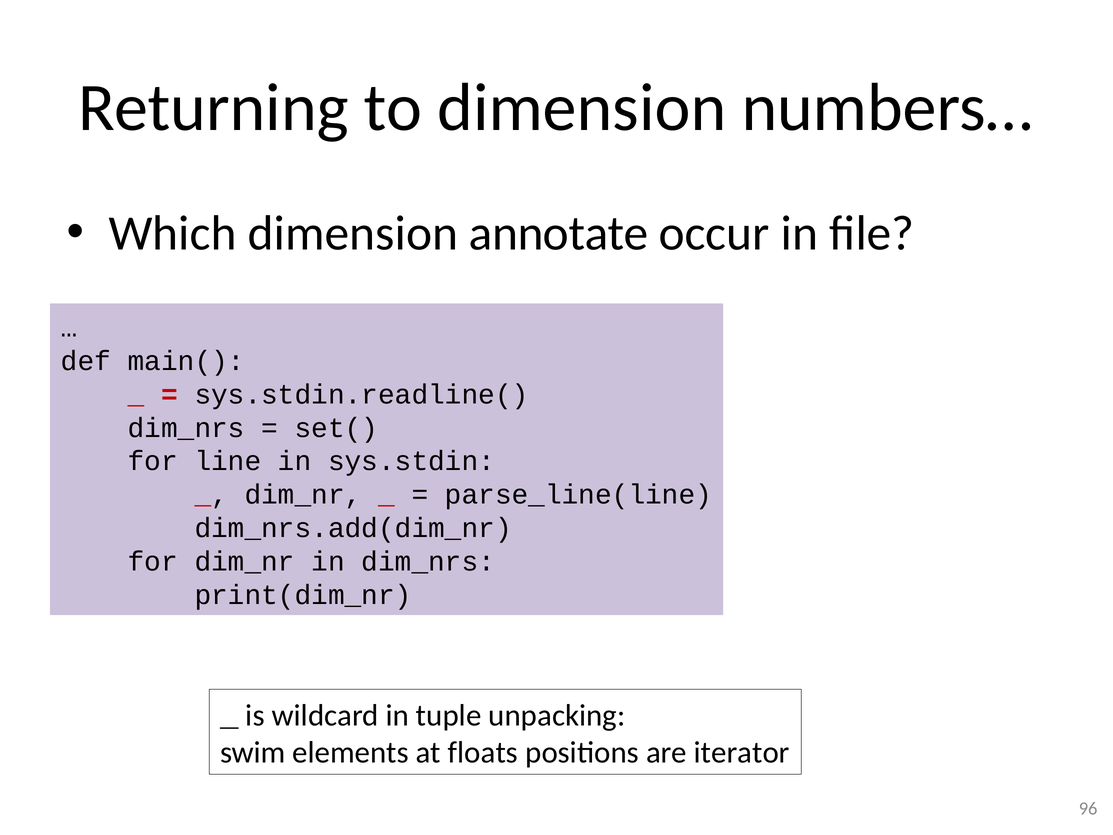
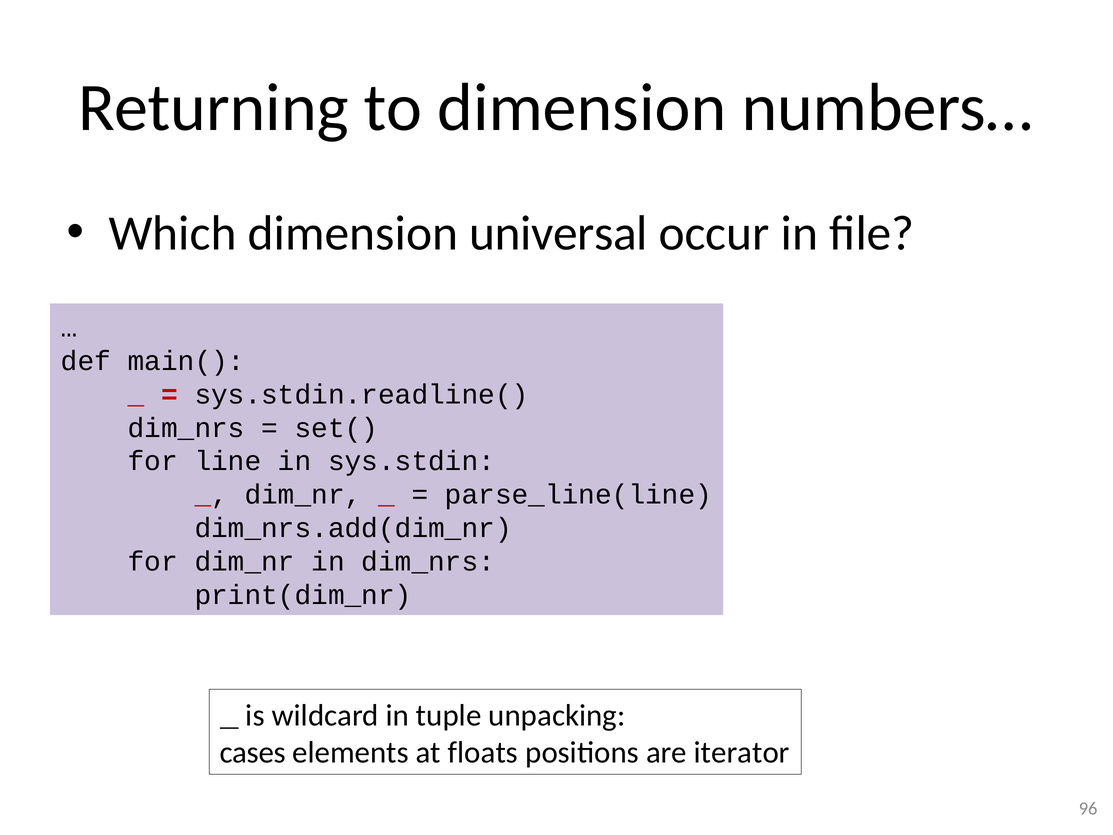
annotate: annotate -> universal
swim: swim -> cases
